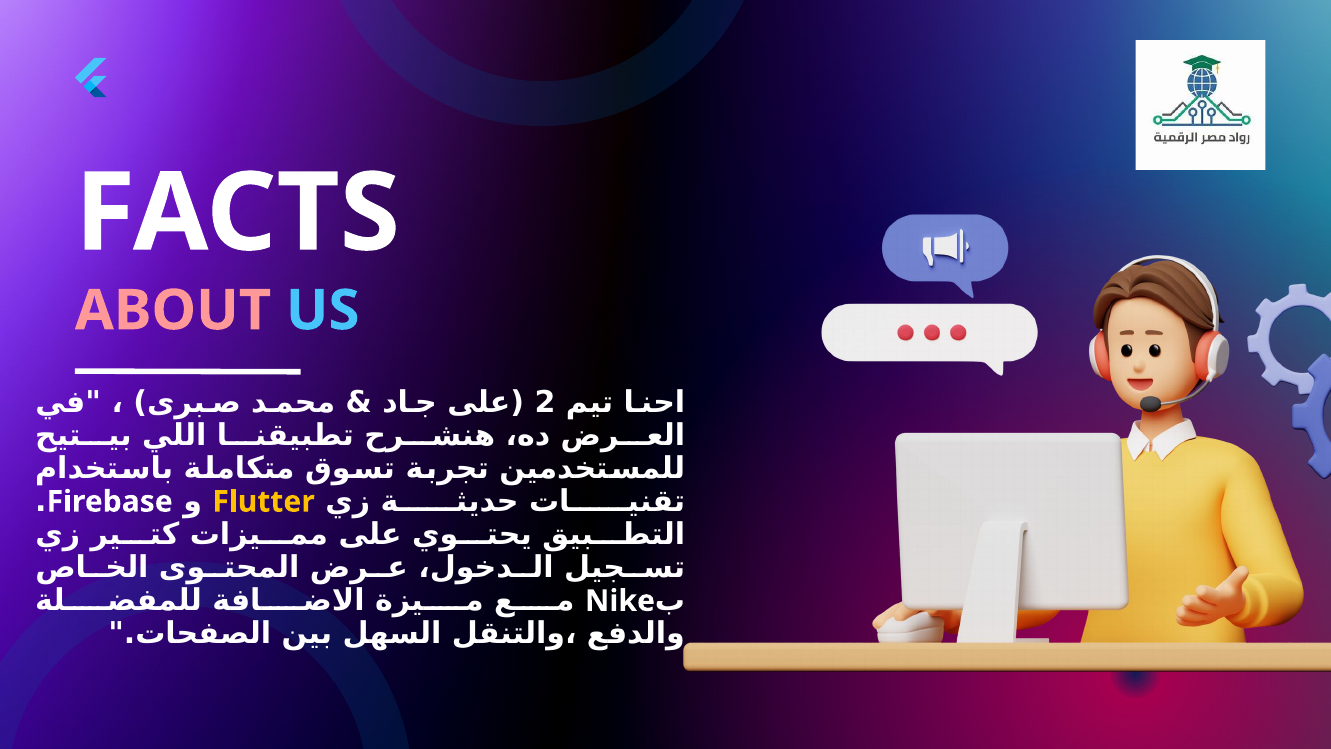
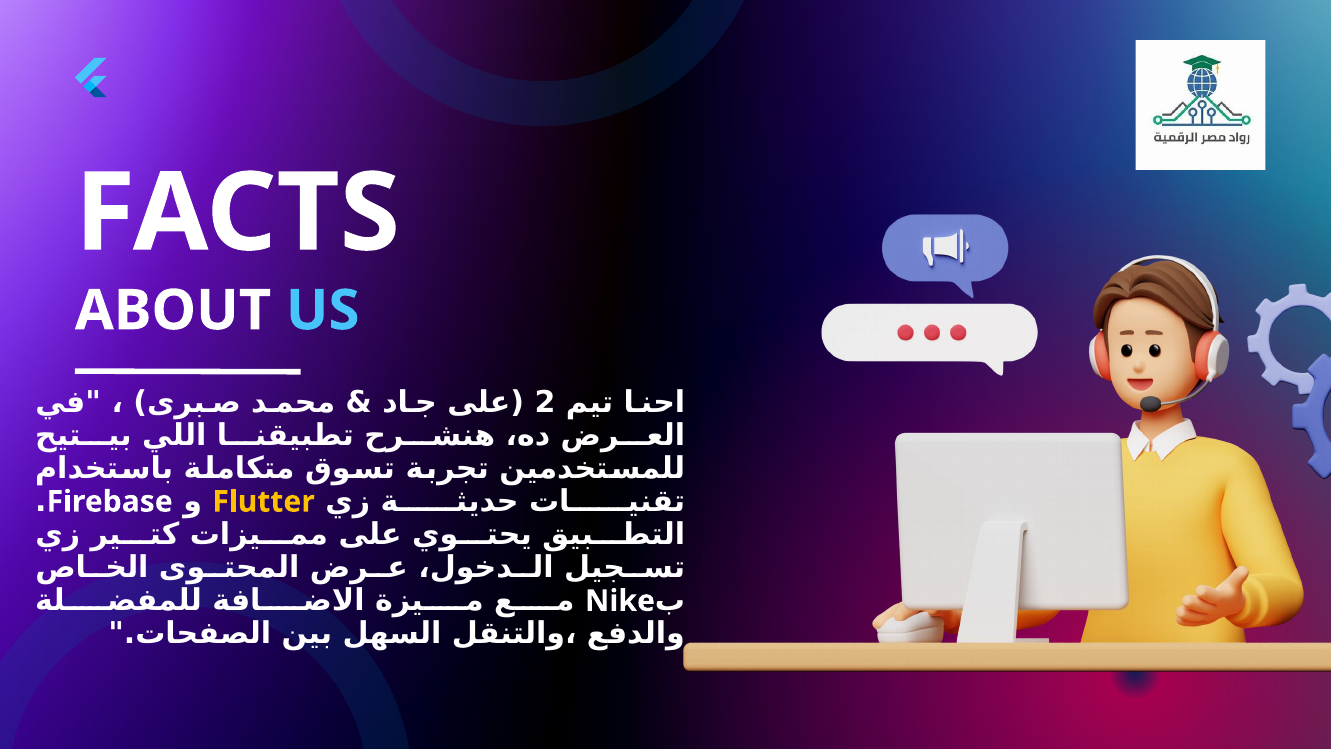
ABOUT colour: pink -> white
